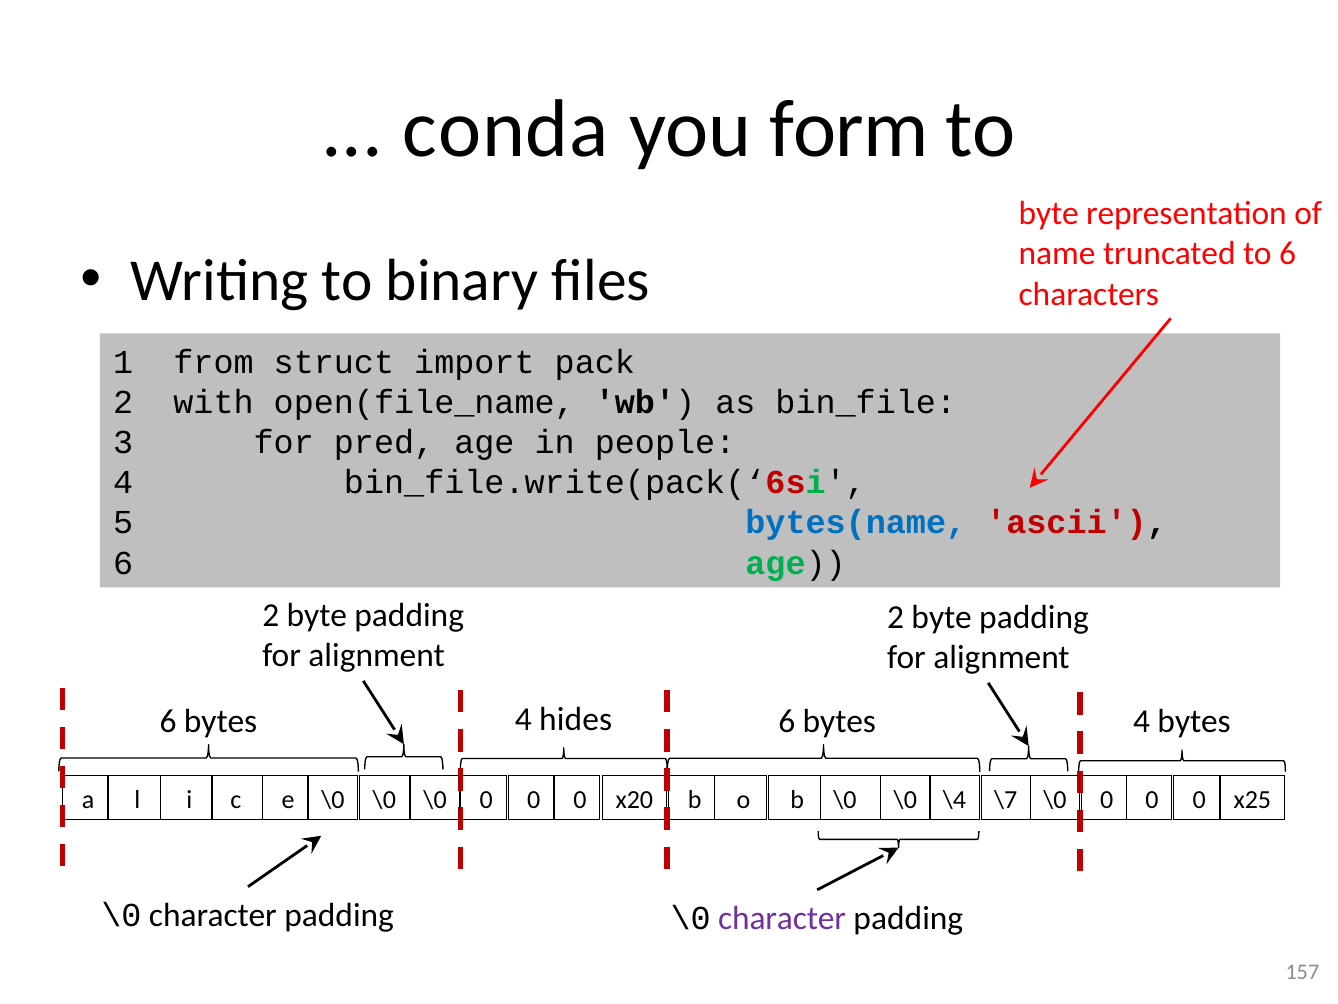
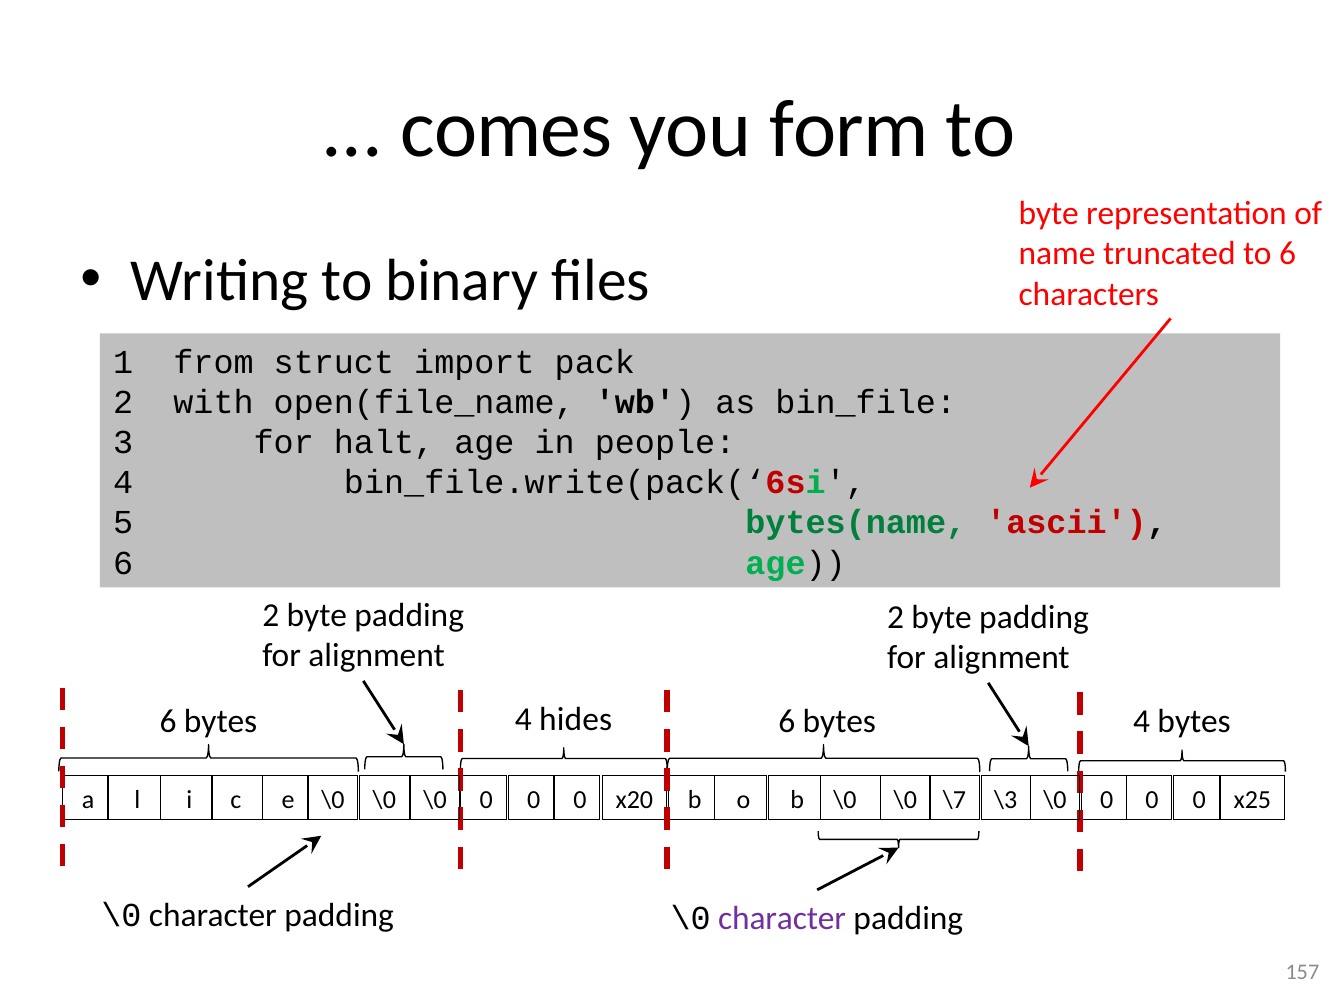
conda: conda -> comes
pred: pred -> halt
bytes(name colour: blue -> green
\4: \4 -> \7
\7: \7 -> \3
